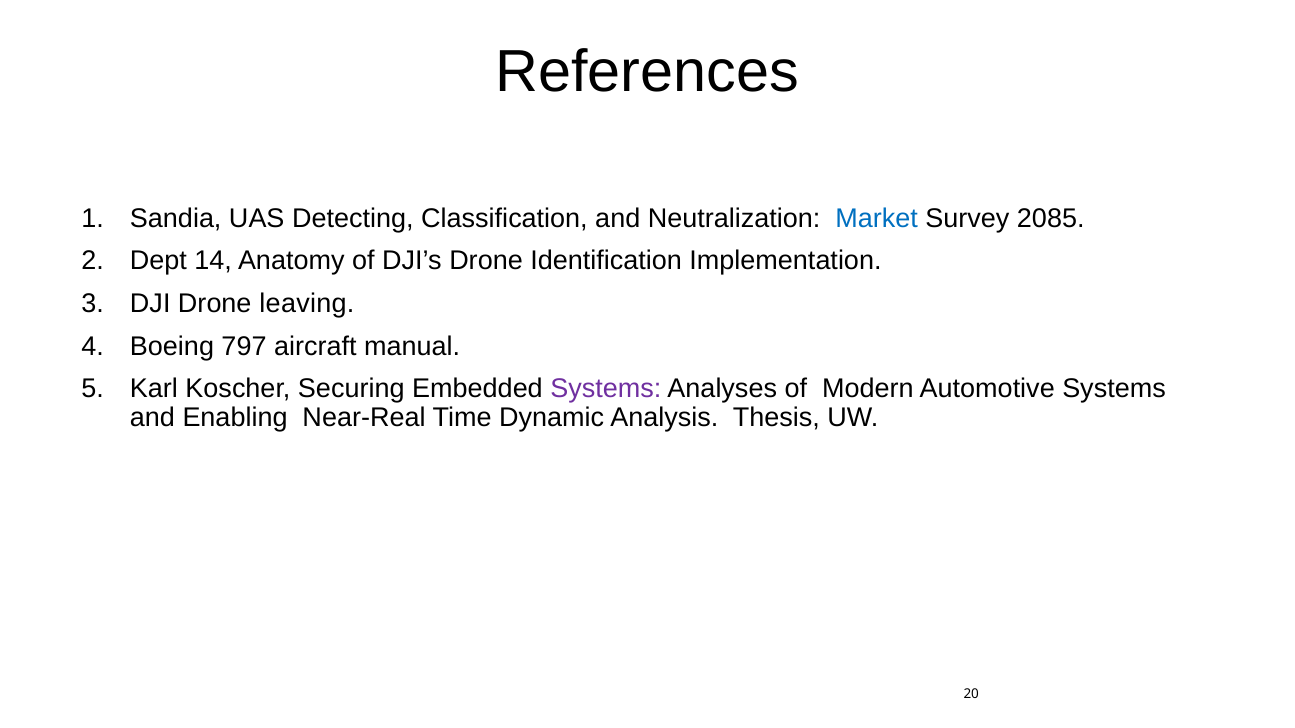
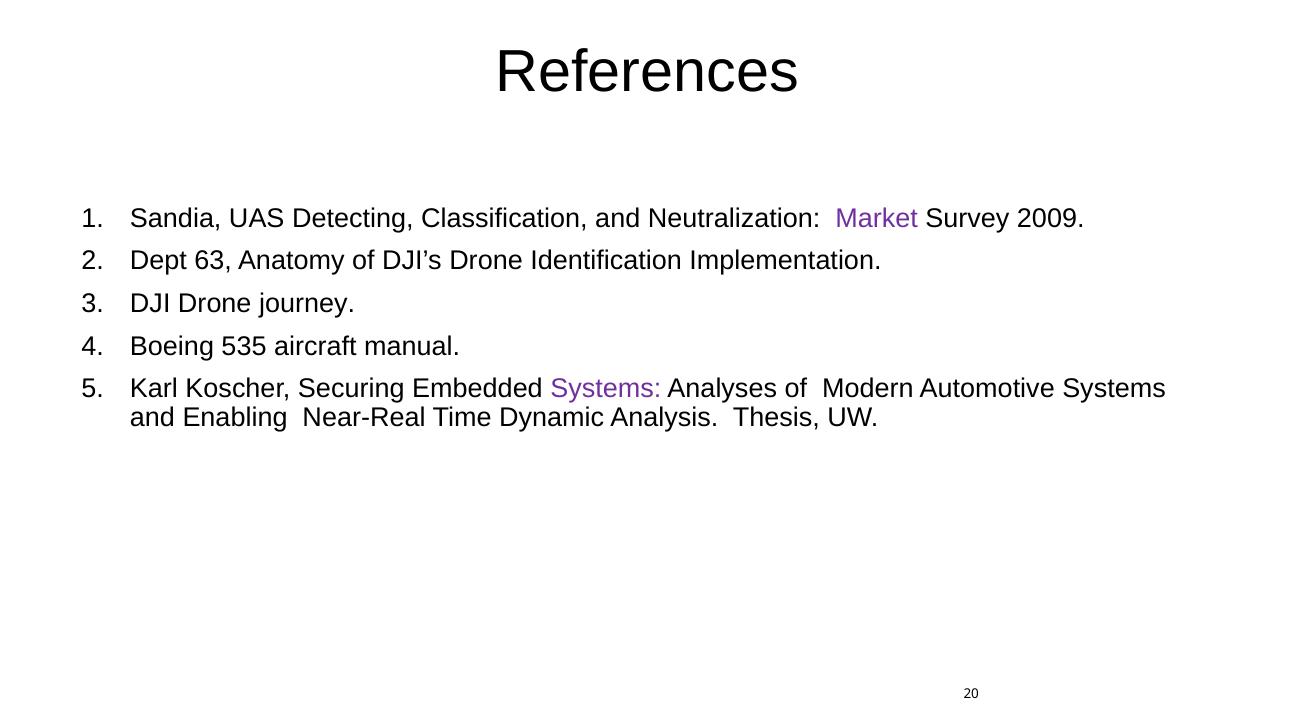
Market colour: blue -> purple
2085: 2085 -> 2009
14: 14 -> 63
leaving: leaving -> journey
797: 797 -> 535
